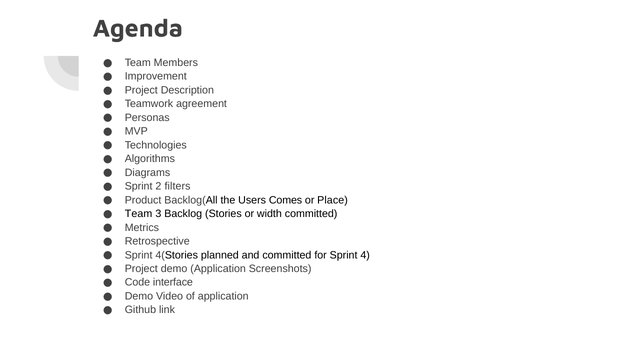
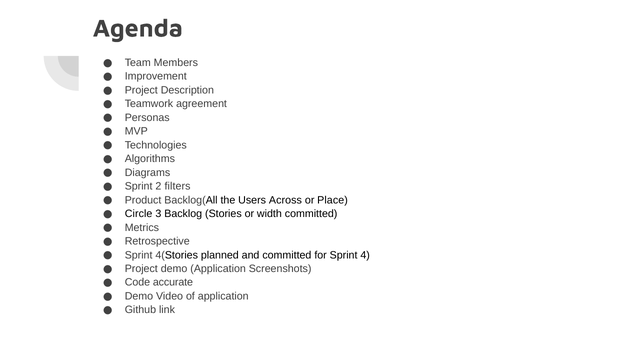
Comes: Comes -> Across
Team at (139, 213): Team -> Circle
interface: interface -> accurate
